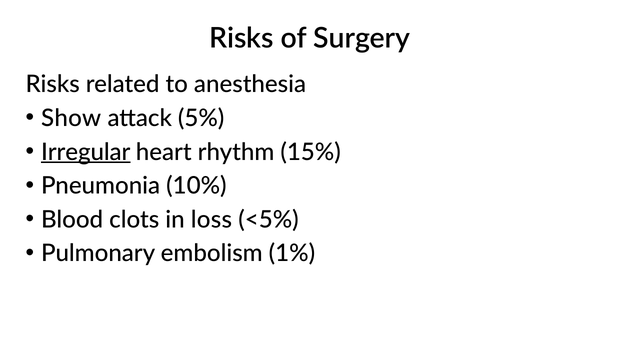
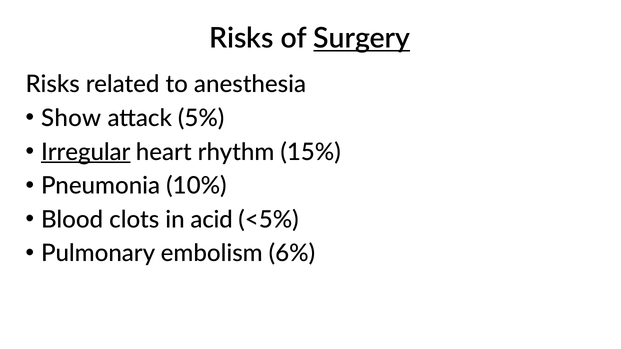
Surgery underline: none -> present
loss: loss -> acid
1%: 1% -> 6%
